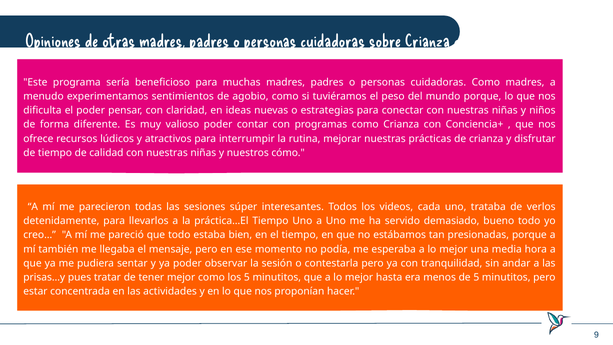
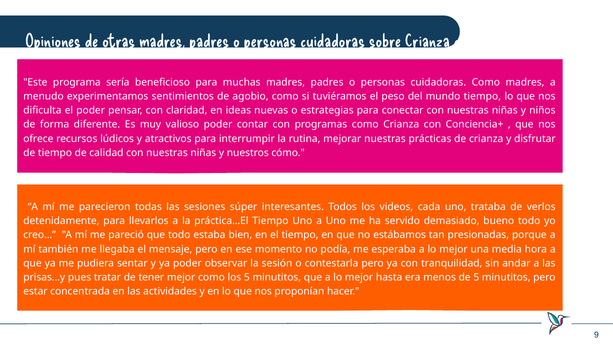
mundo porque: porque -> tiempo
